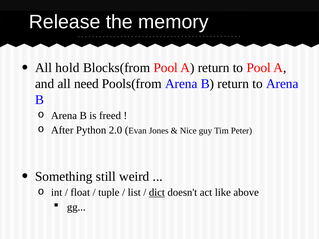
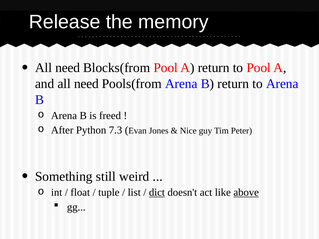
hold at (67, 68): hold -> need
2.0: 2.0 -> 7.3
above underline: none -> present
